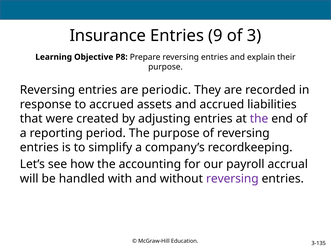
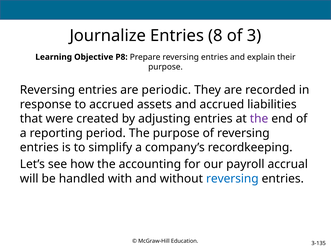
Insurance: Insurance -> Journalize
9: 9 -> 8
reversing at (232, 178) colour: purple -> blue
